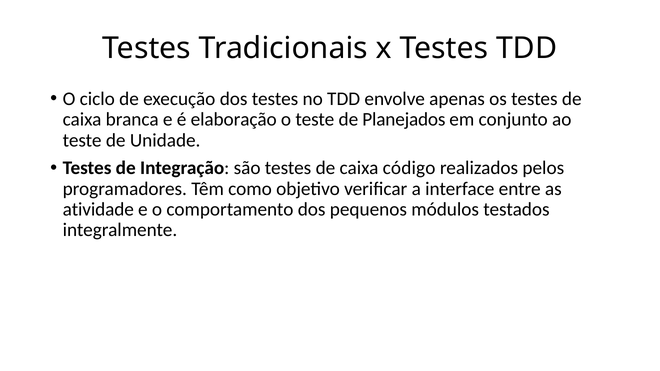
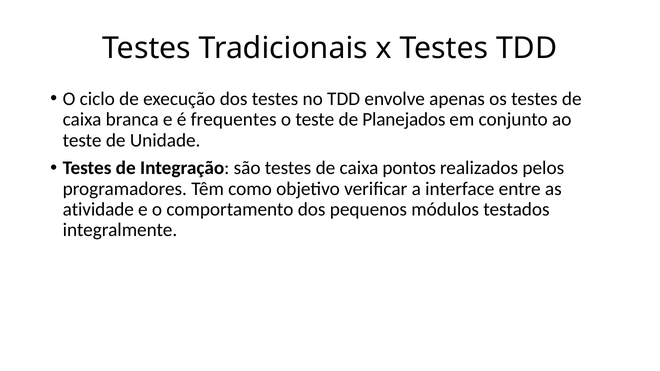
elaboração: elaboração -> frequentes
código: código -> pontos
